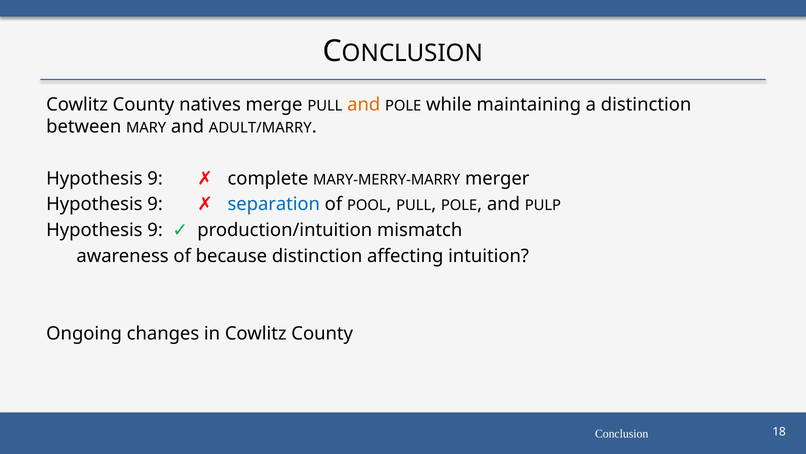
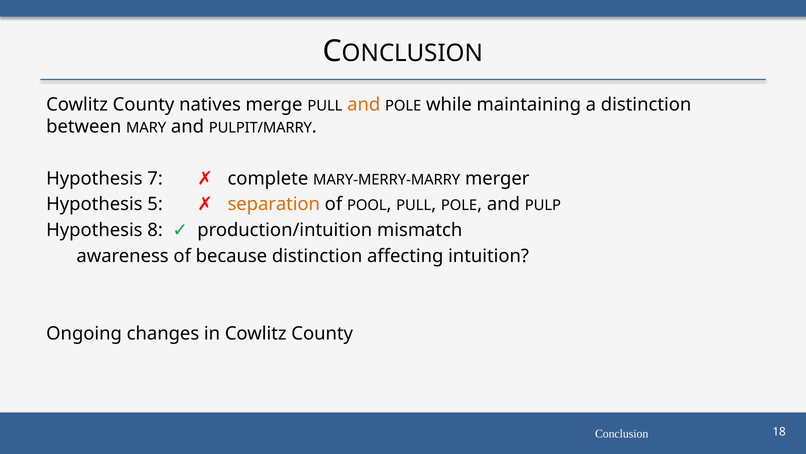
ADULT/MARRY: ADULT/MARRY -> PULPIT/MARRY
9 at (155, 178): 9 -> 7
9 at (155, 204): 9 -> 5
separation colour: blue -> orange
9 at (155, 230): 9 -> 8
